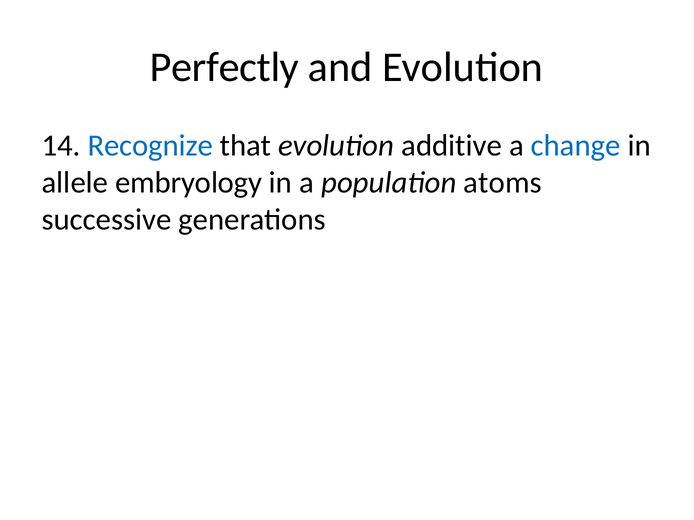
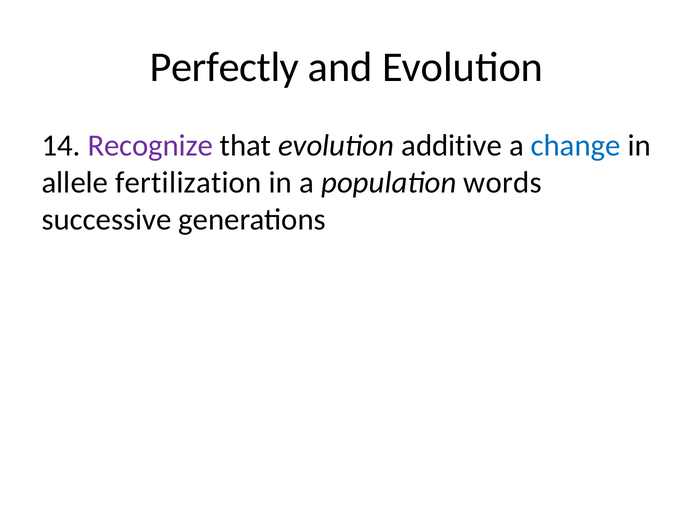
Recognize colour: blue -> purple
embryology: embryology -> fertilization
atoms: atoms -> words
